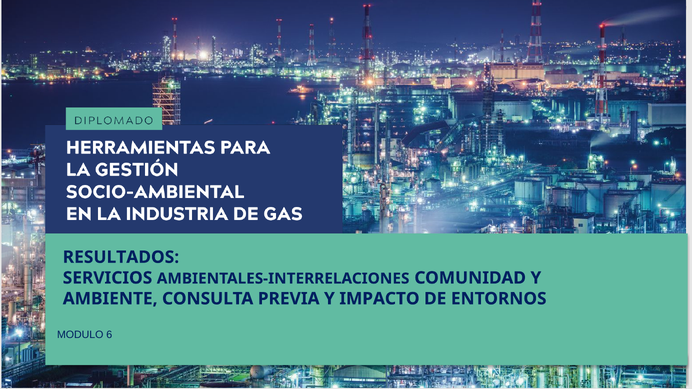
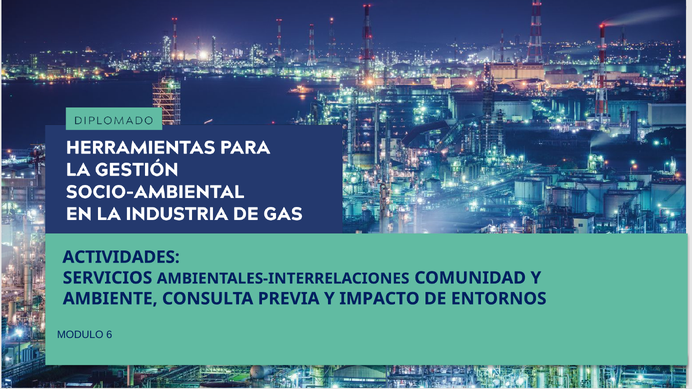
RESULTADOS: RESULTADOS -> ACTIVIDADES
